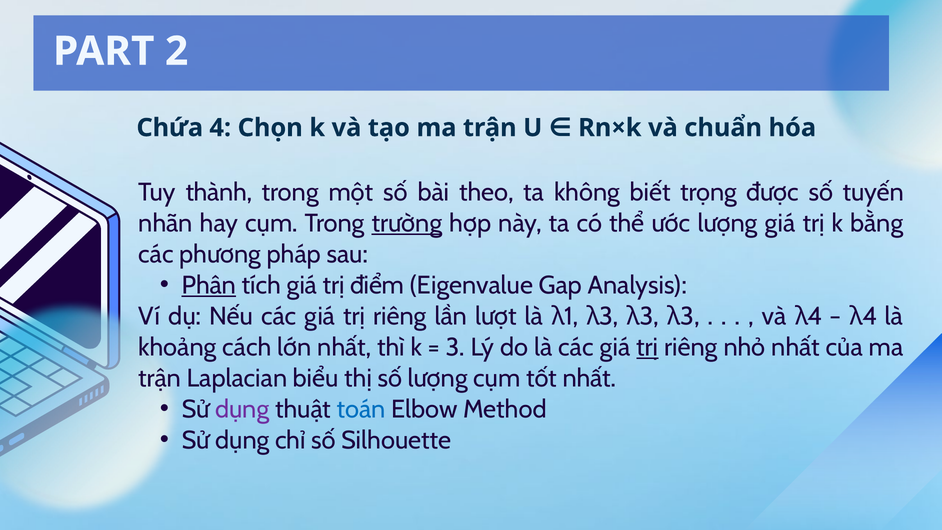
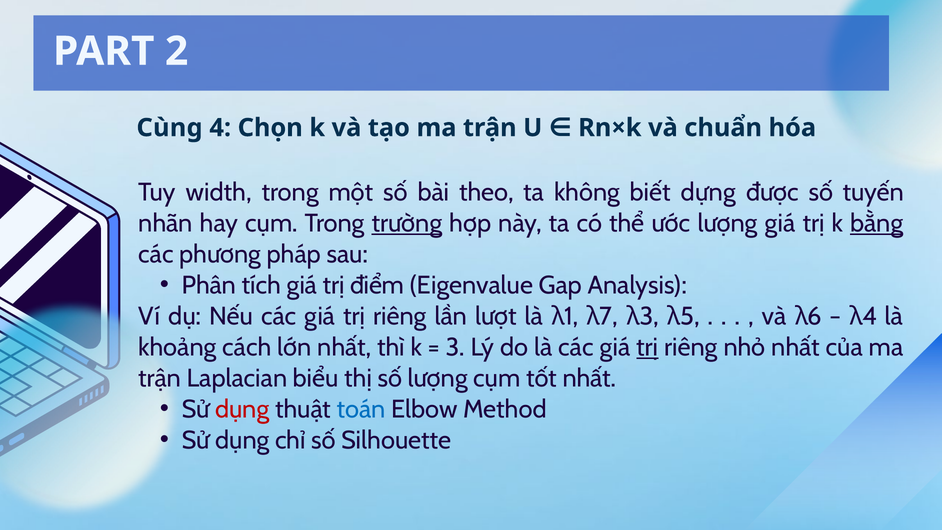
Chứa: Chứa -> Cùng
thành: thành -> width
trọng: trọng -> dựng
bằng underline: none -> present
Phân underline: present -> none
3 at (609, 316): 3 -> 7
3 at (690, 316): 3 -> 5
và 4: 4 -> 6
dụng at (242, 409) colour: purple -> red
